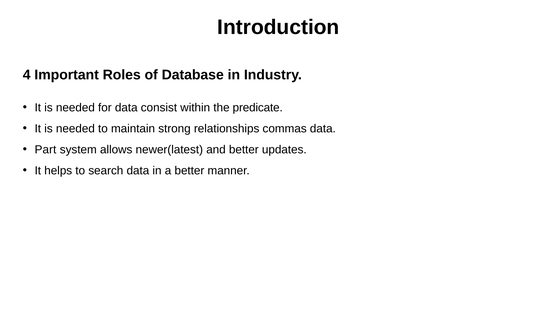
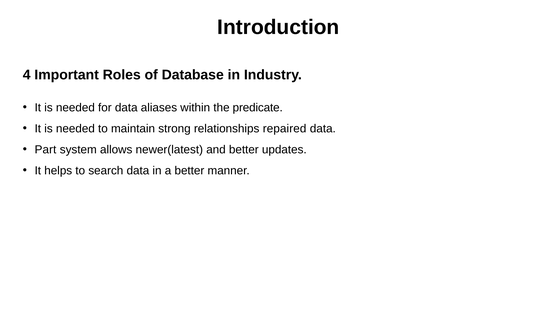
consist: consist -> aliases
commas: commas -> repaired
